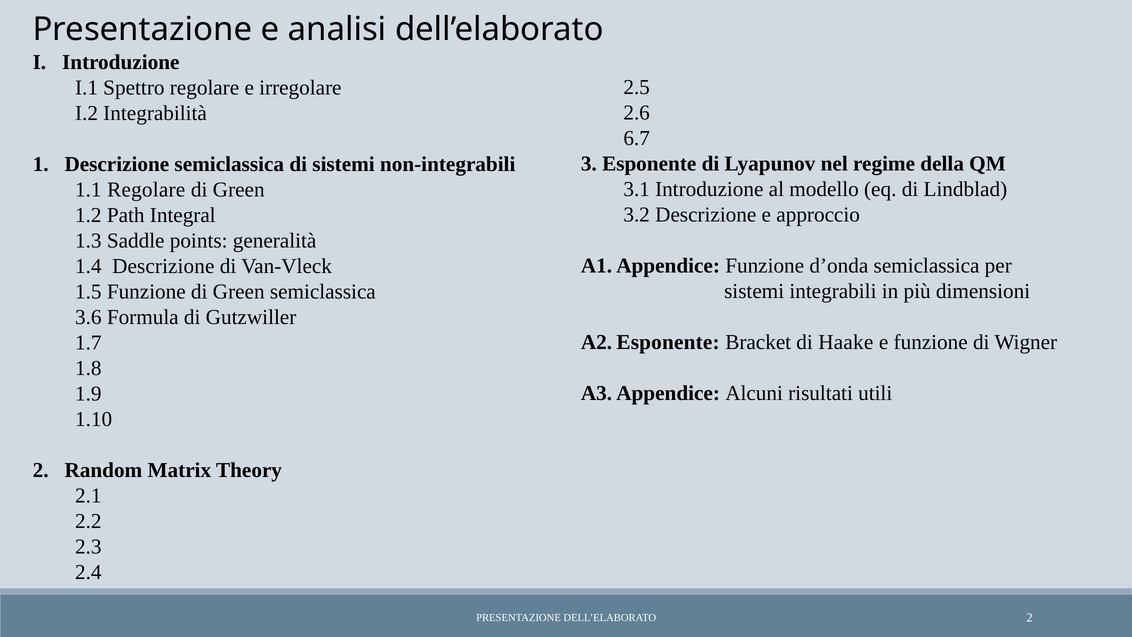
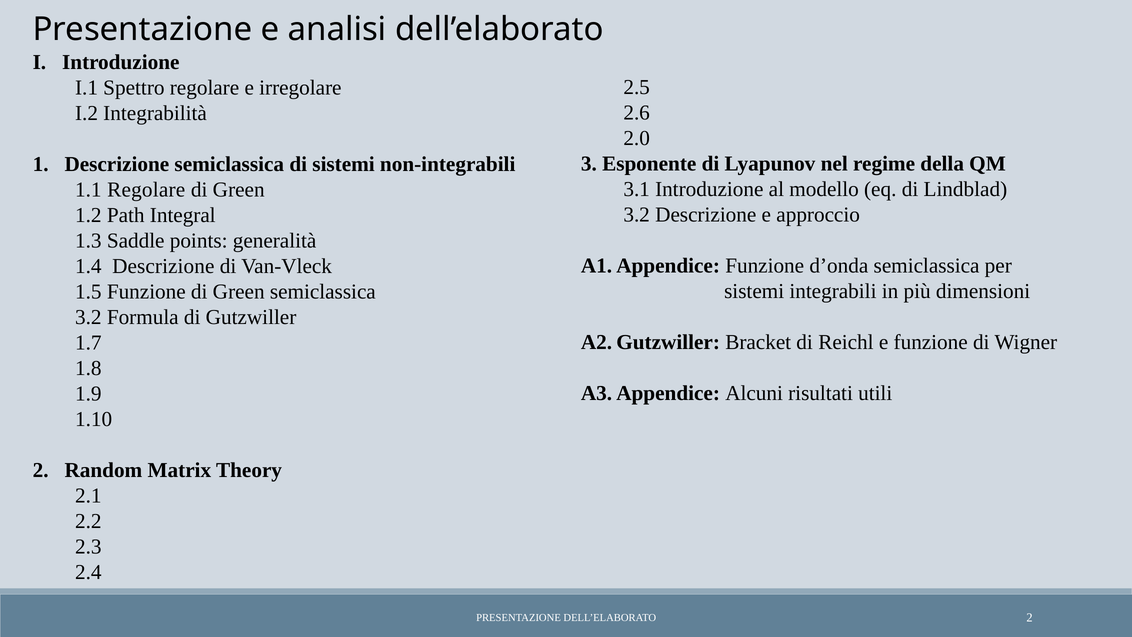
6.7: 6.7 -> 2.0
3.6 at (88, 317): 3.6 -> 3.2
A2 Esponente: Esponente -> Gutzwiller
Haake: Haake -> Reichl
